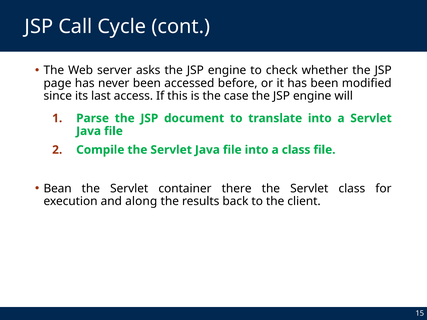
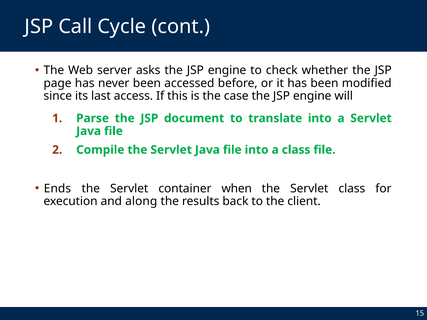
Bean: Bean -> Ends
there: there -> when
